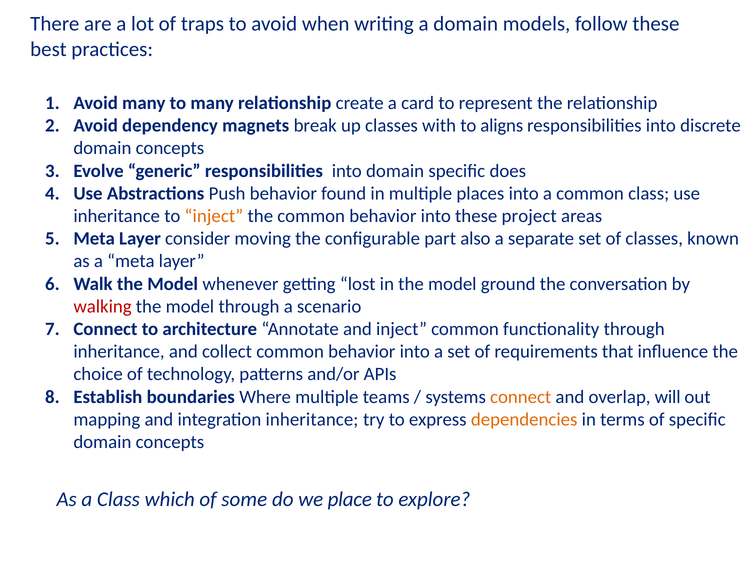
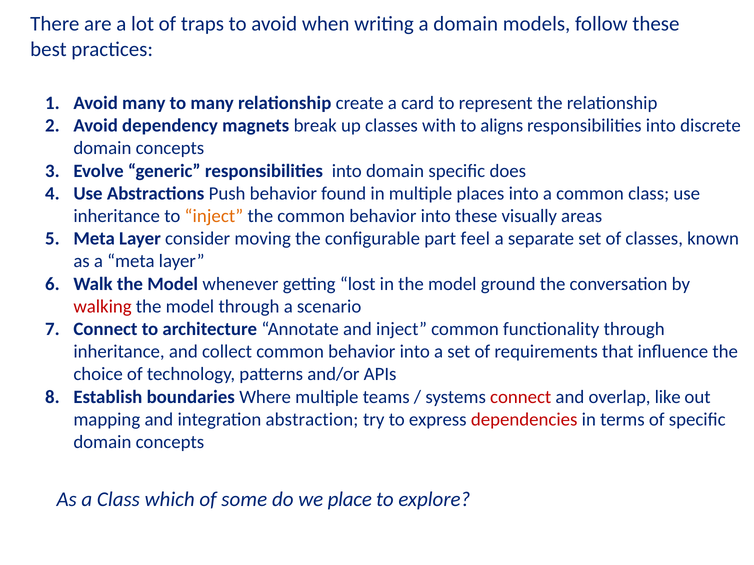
project: project -> visually
also: also -> feel
connect at (521, 397) colour: orange -> red
will: will -> like
integration inheritance: inheritance -> abstraction
dependencies colour: orange -> red
